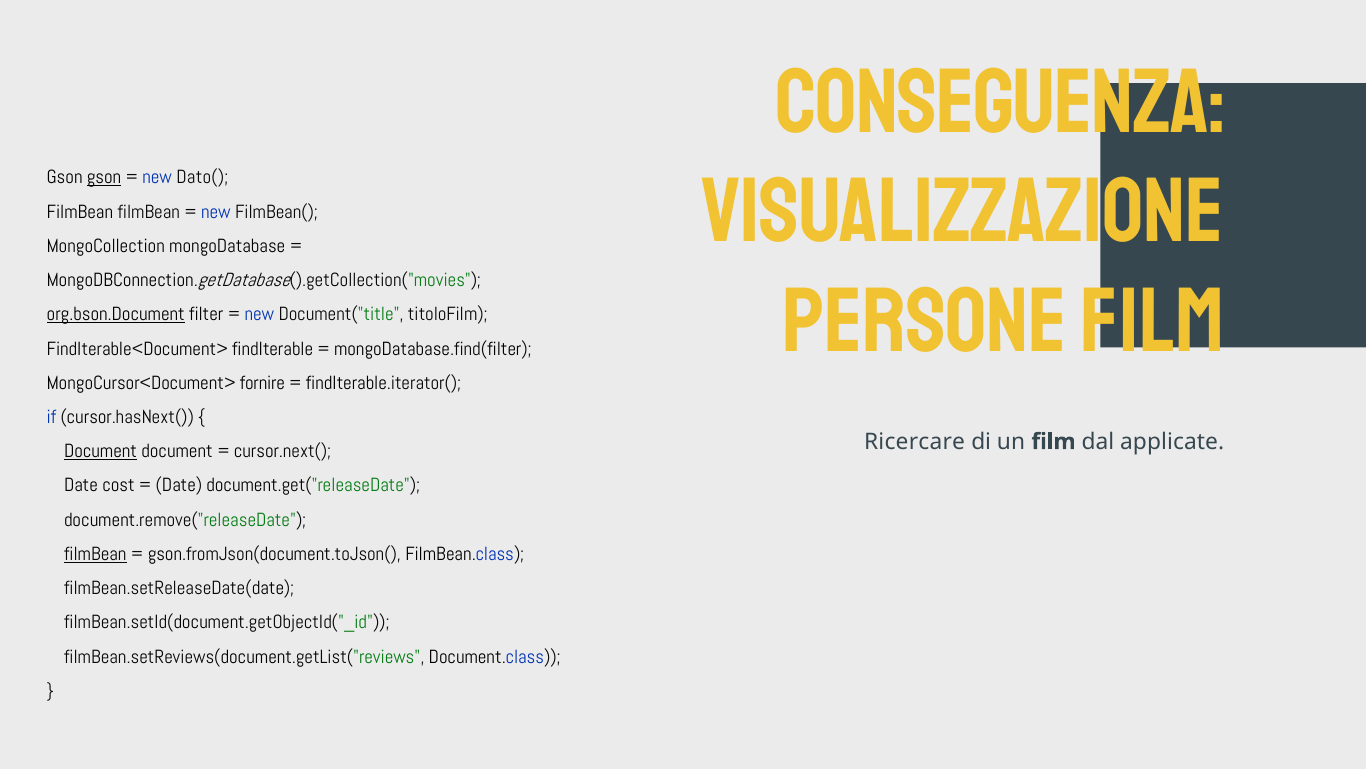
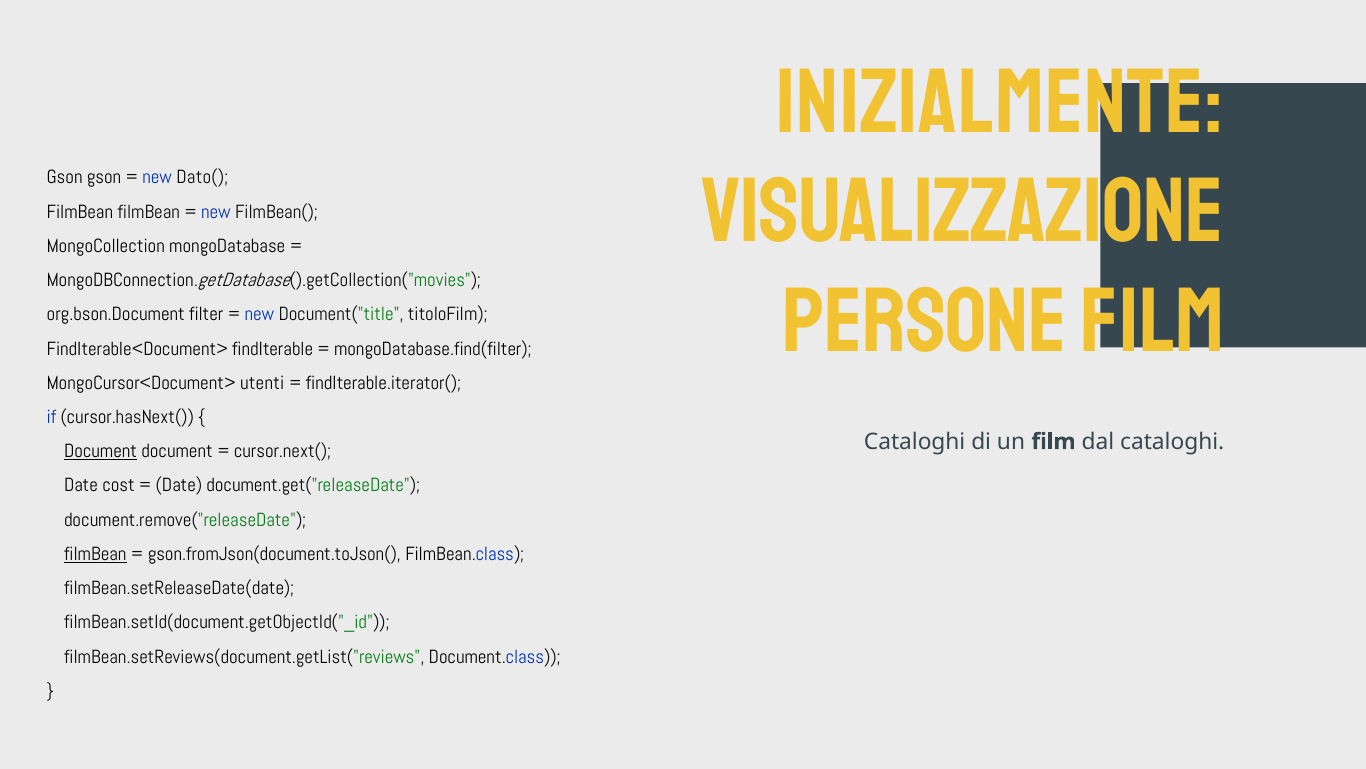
Conseguenza: Conseguenza -> Inizialmente
gson at (104, 177) underline: present -> none
org.bson.Document underline: present -> none
fornire: fornire -> utenti
Ricercare at (915, 441): Ricercare -> Cataloghi
dal applicate: applicate -> cataloghi
